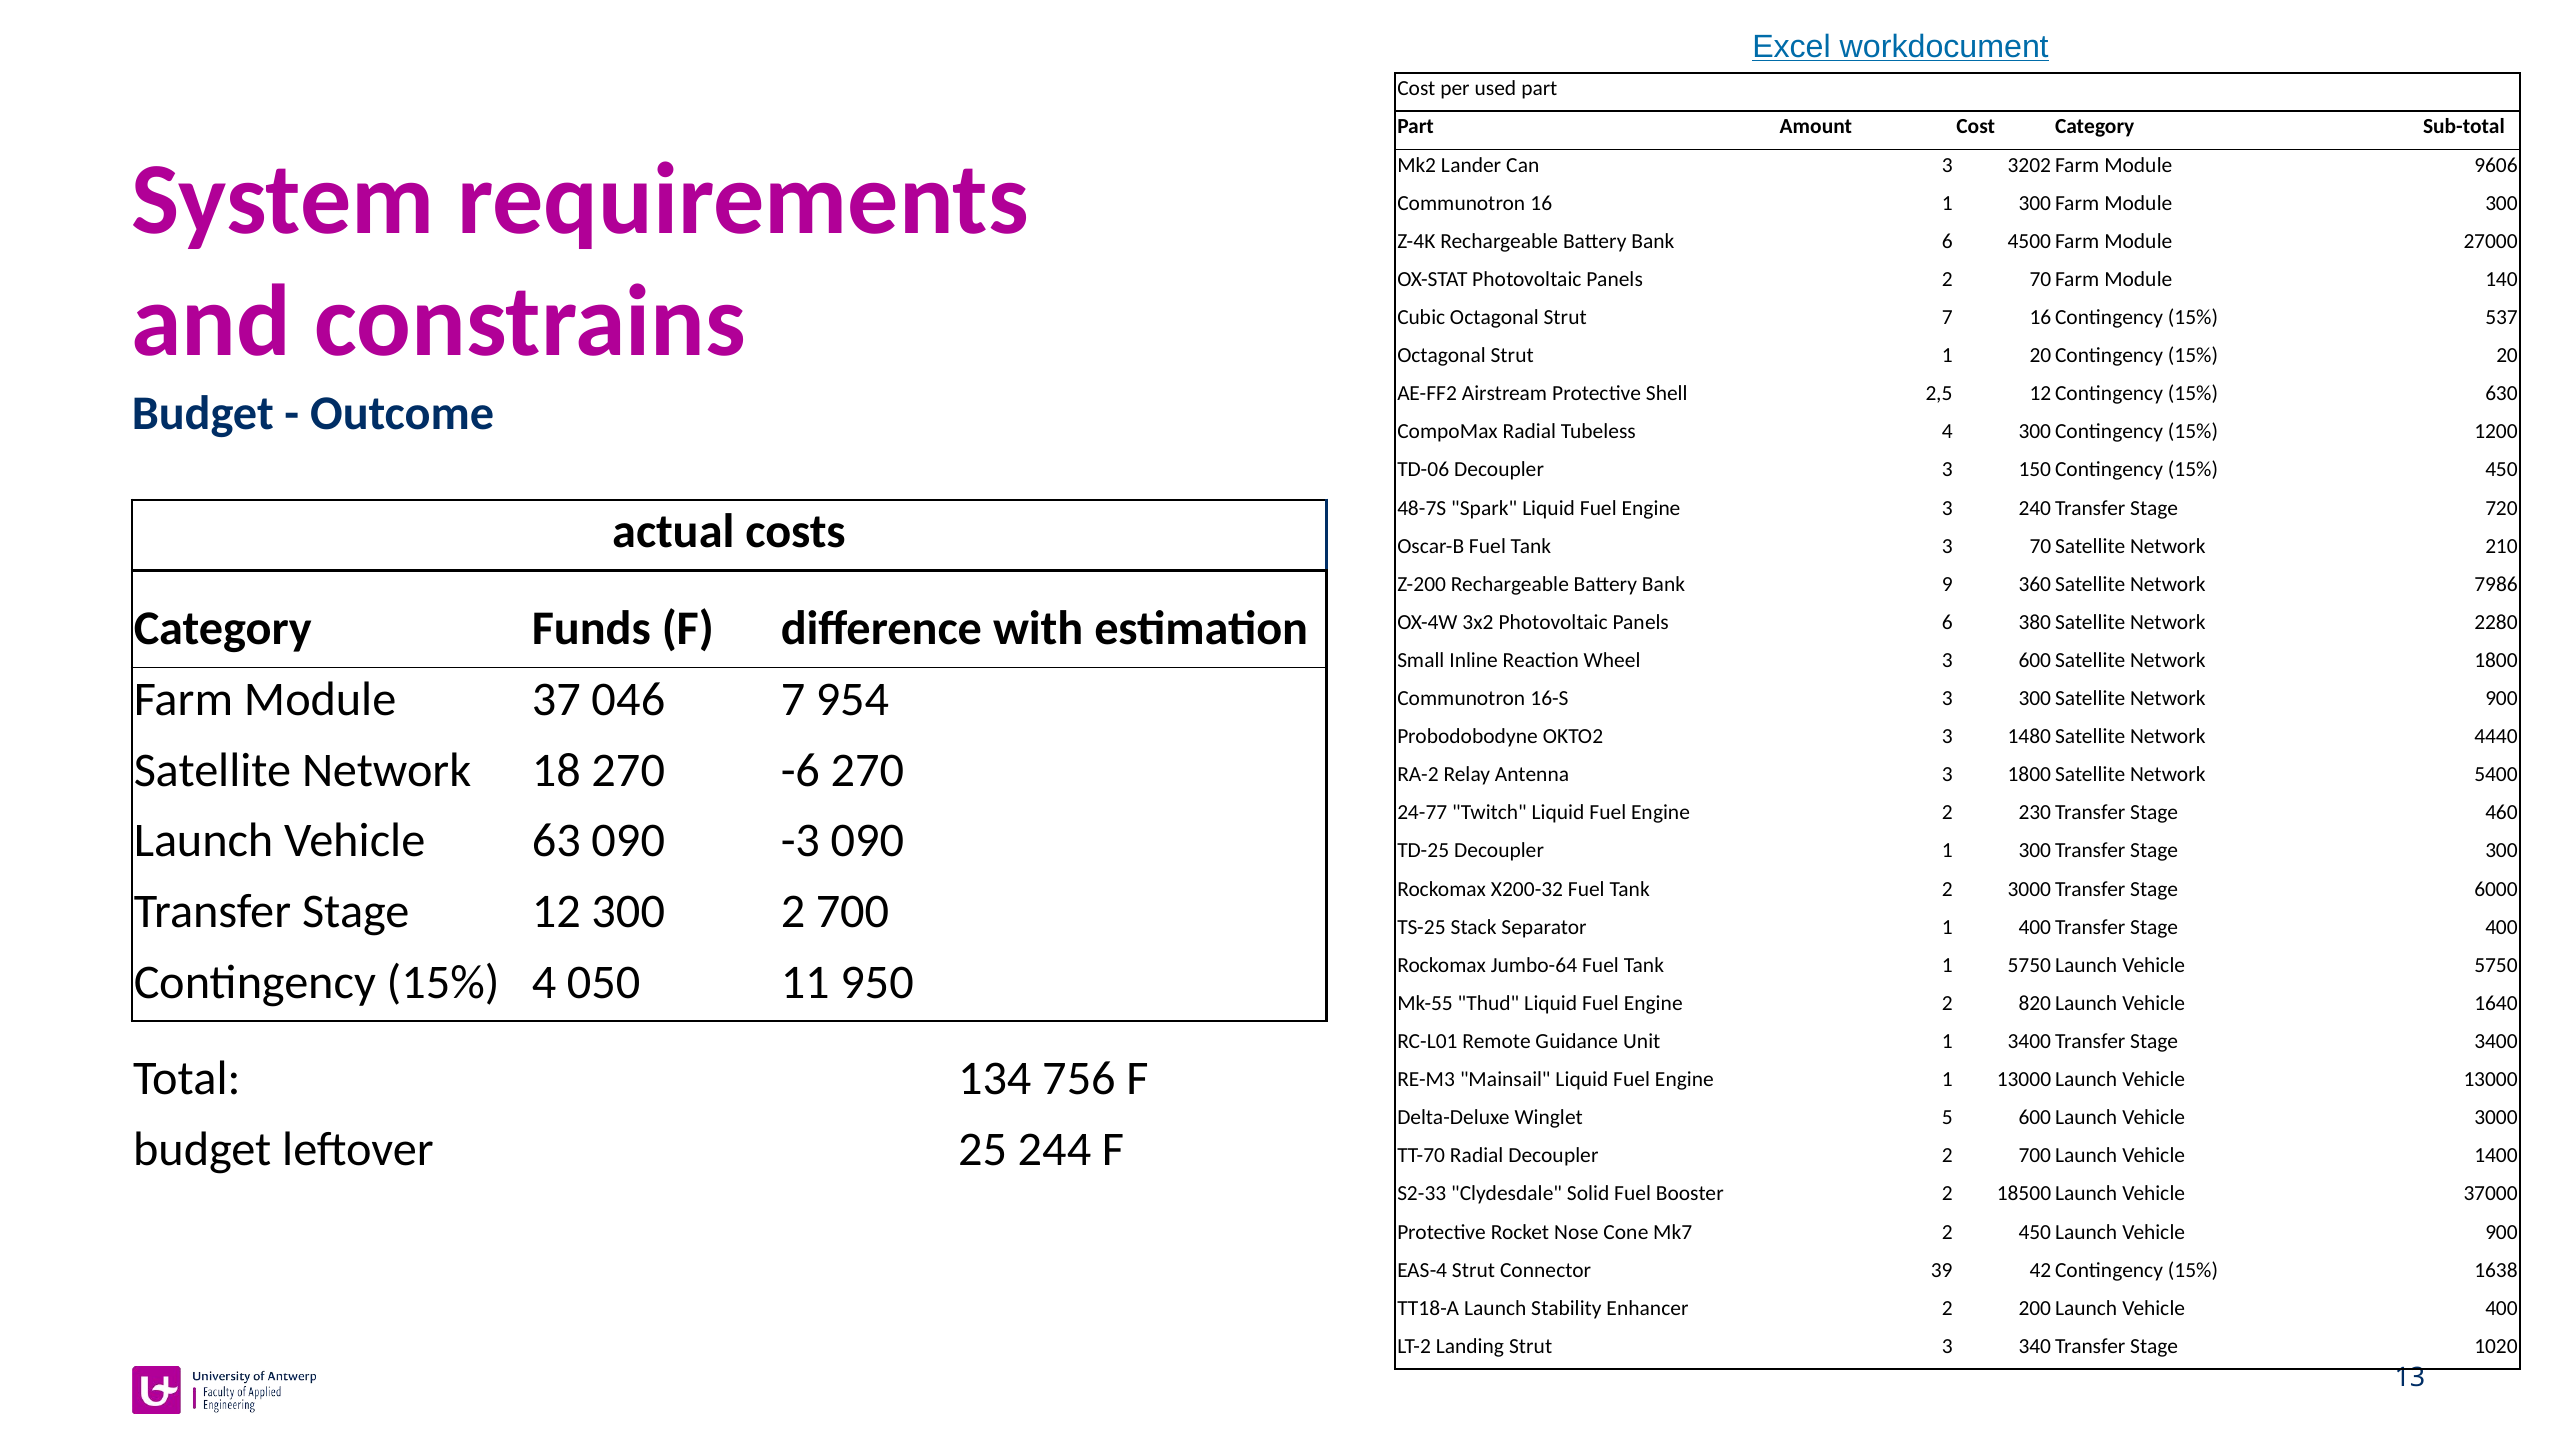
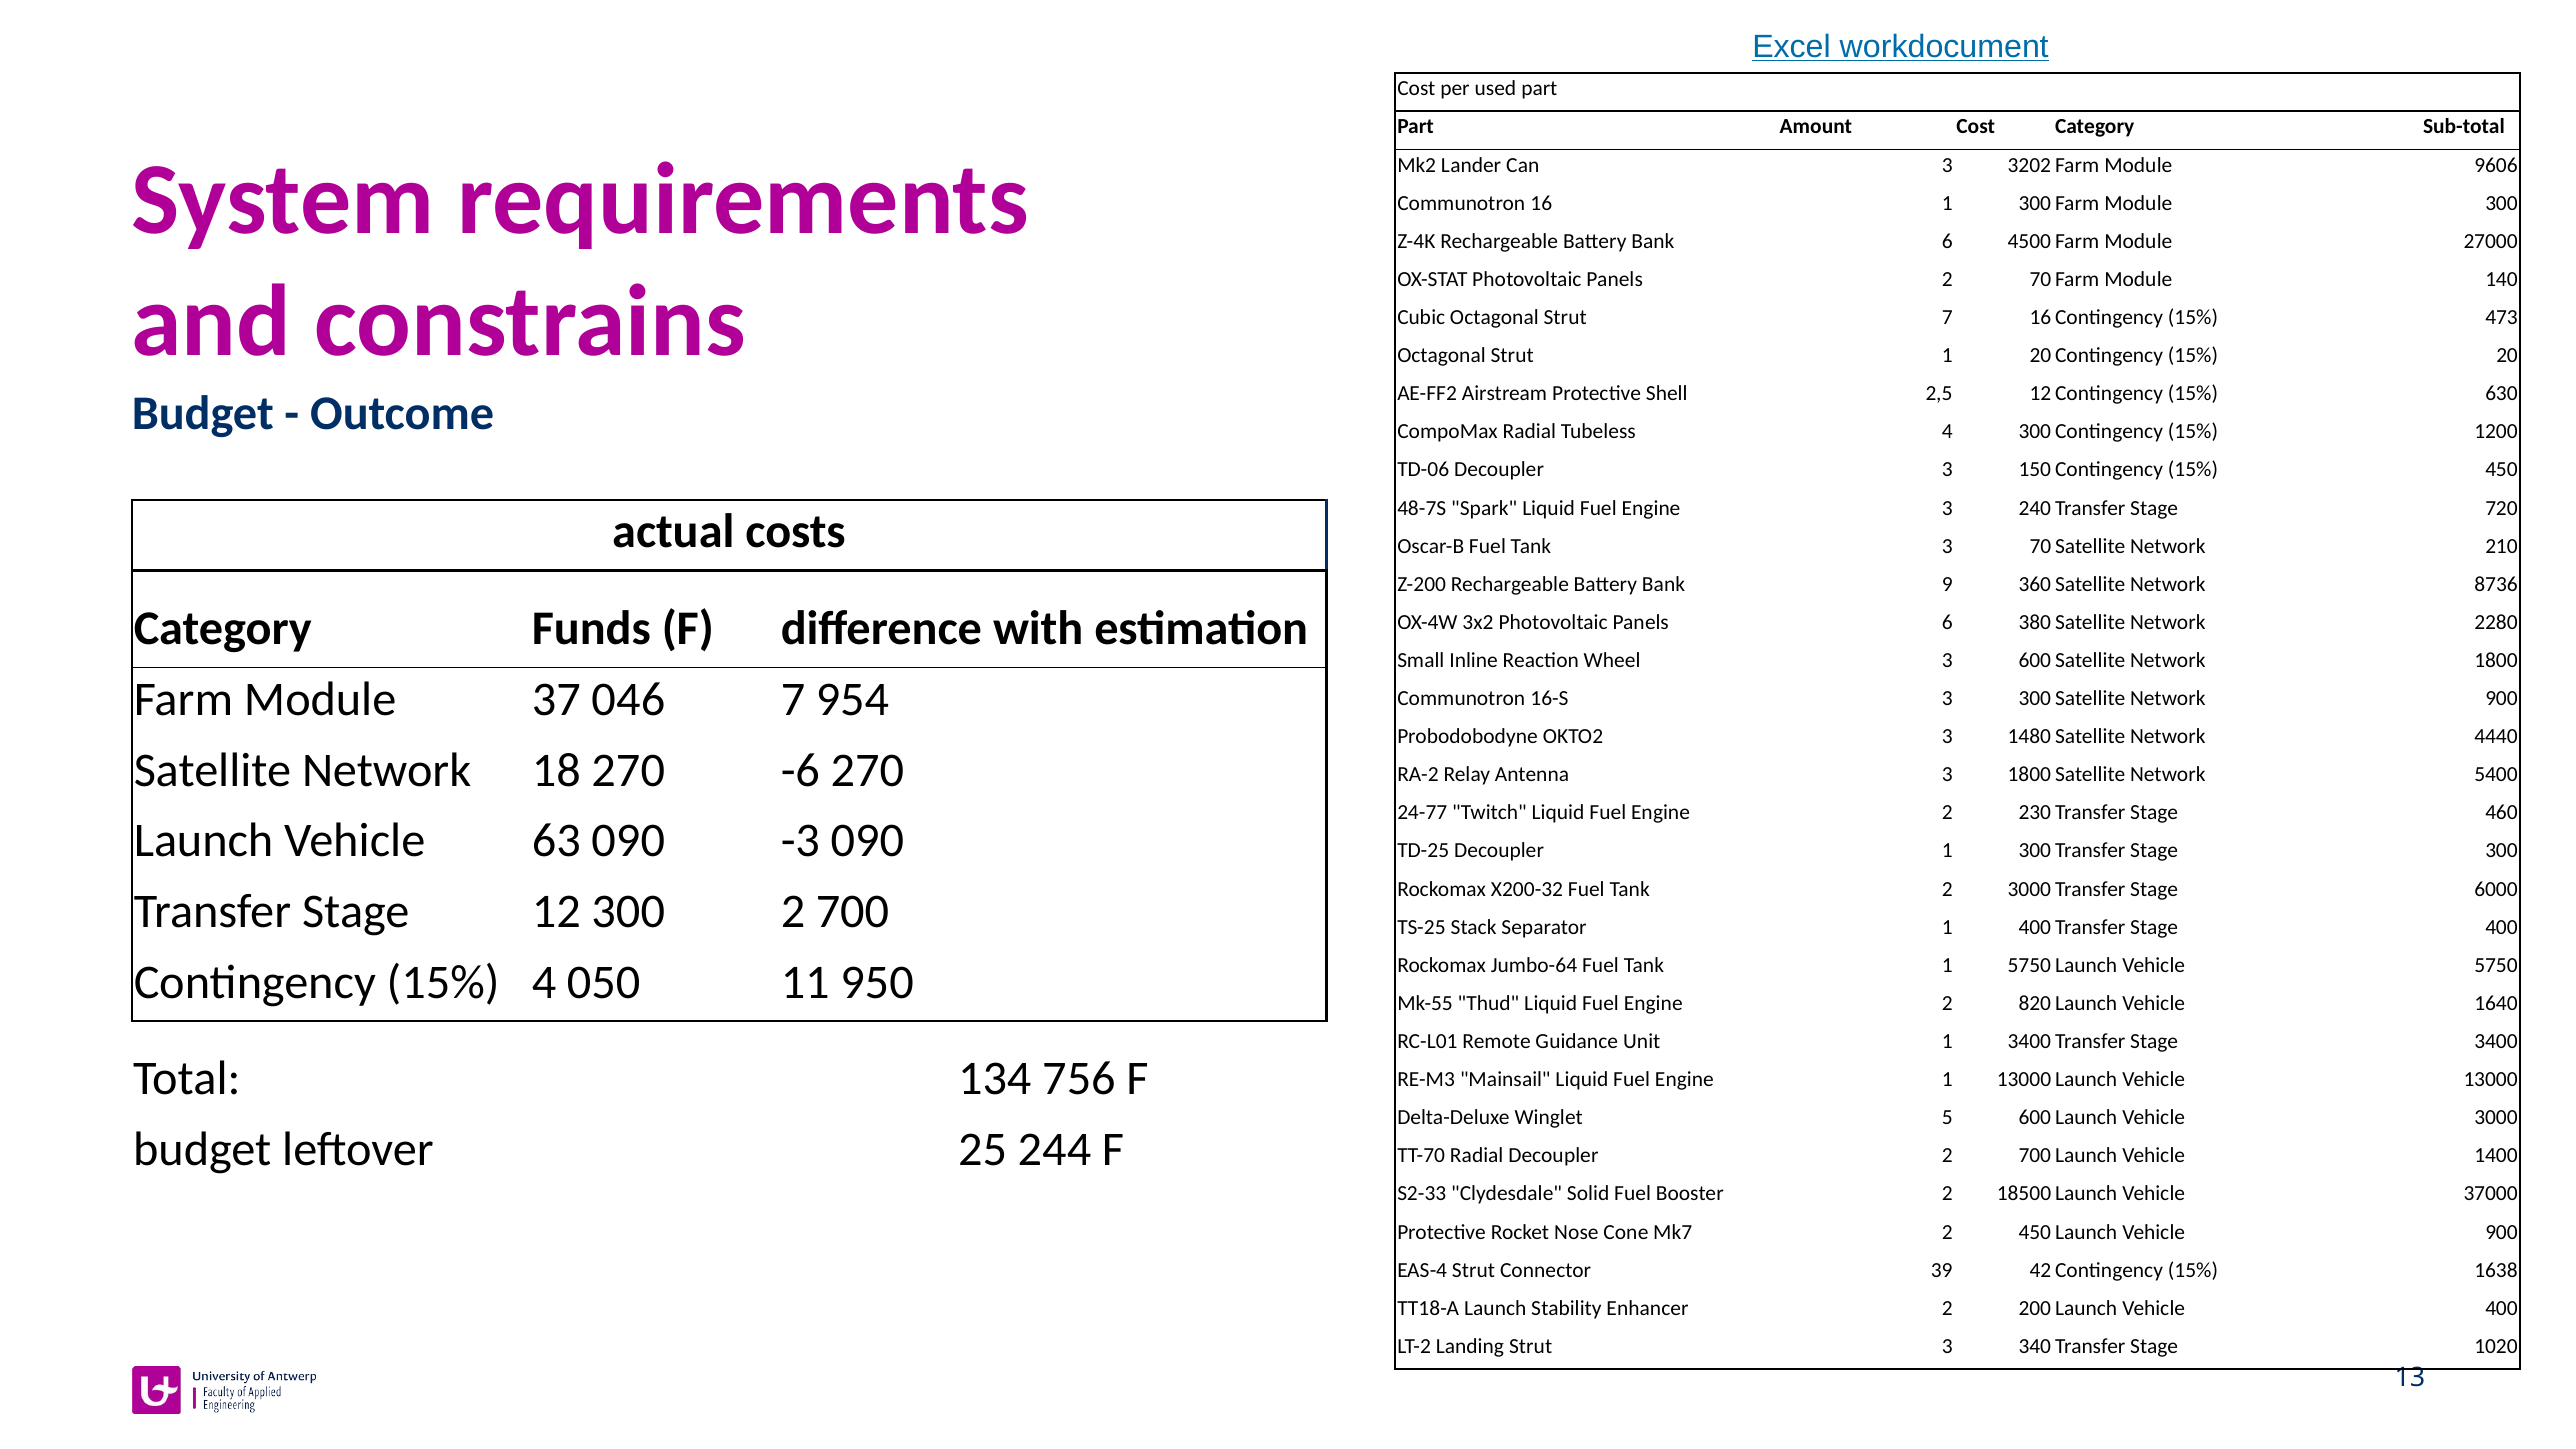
537: 537 -> 473
7986: 7986 -> 8736
